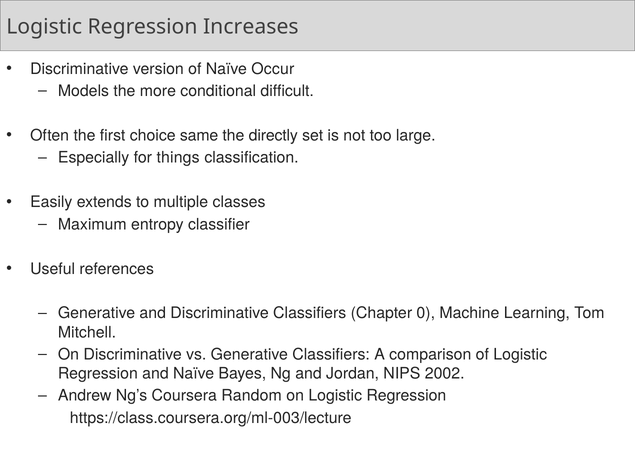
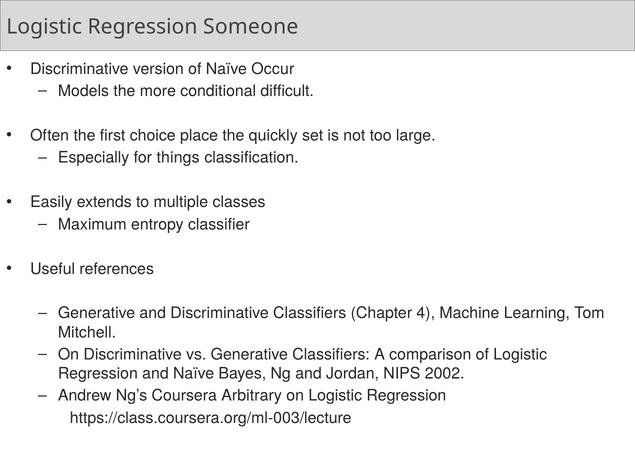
Increases: Increases -> Someone
same: same -> place
directly: directly -> quickly
0: 0 -> 4
Random: Random -> Arbitrary
